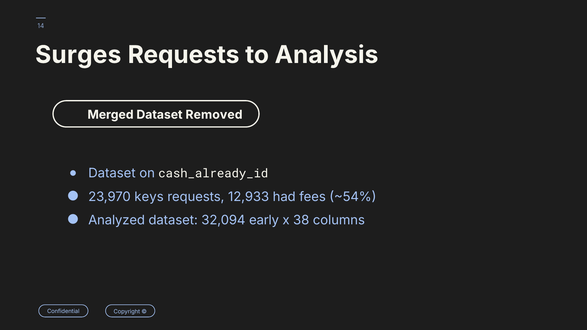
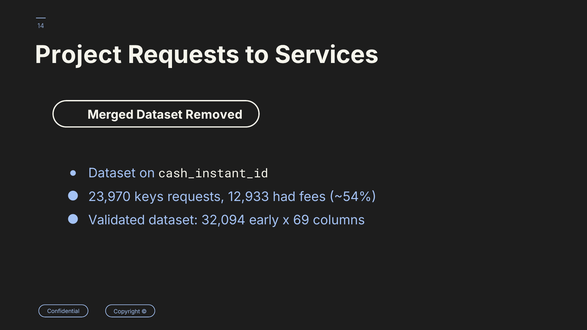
Surges: Surges -> Project
Analysis: Analysis -> Services
cash_already_id: cash_already_id -> cash_instant_id
Analyzed: Analyzed -> Validated
38: 38 -> 69
